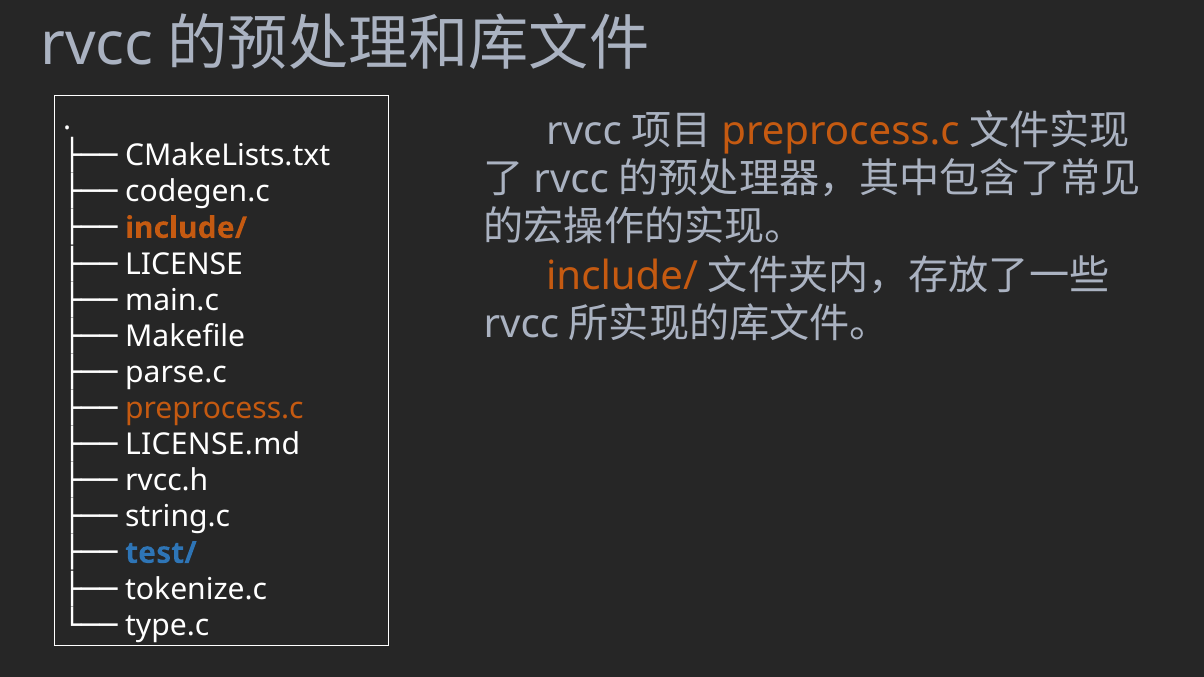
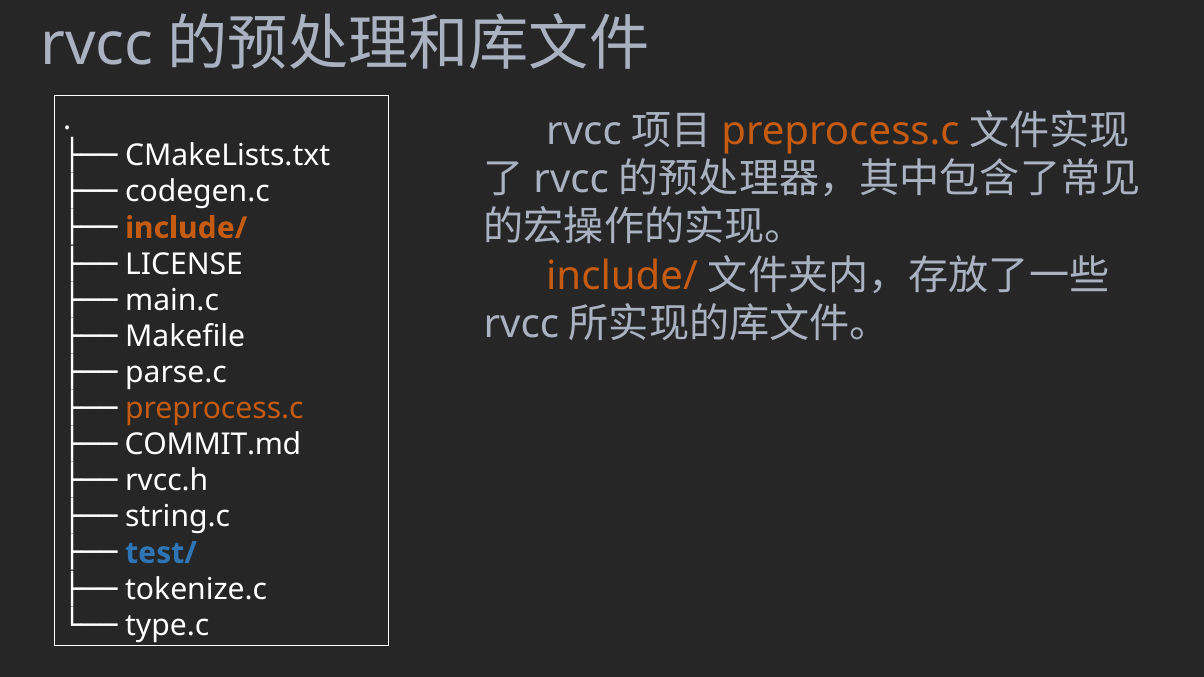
LICENSE.md: LICENSE.md -> COMMIT.md
